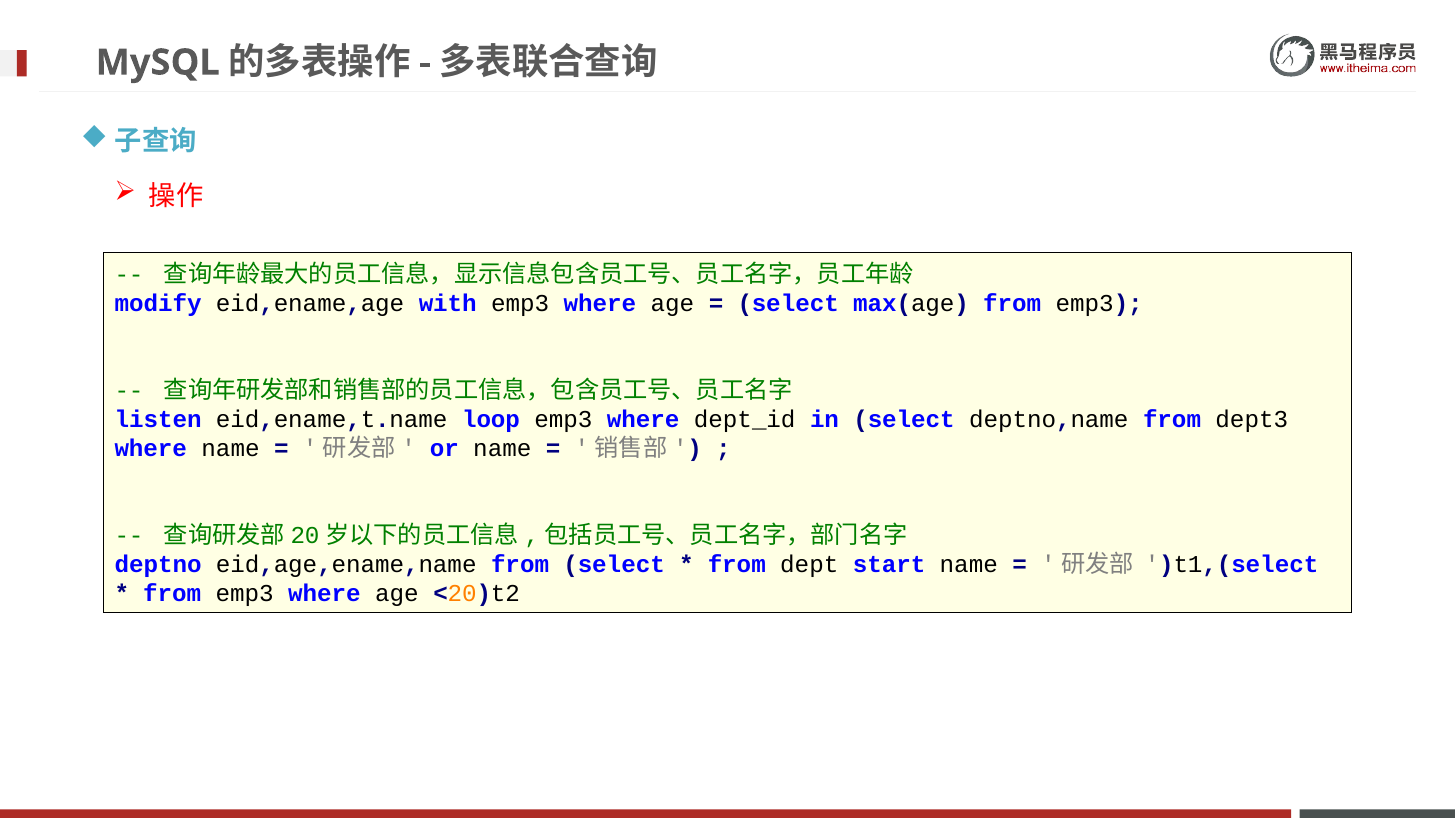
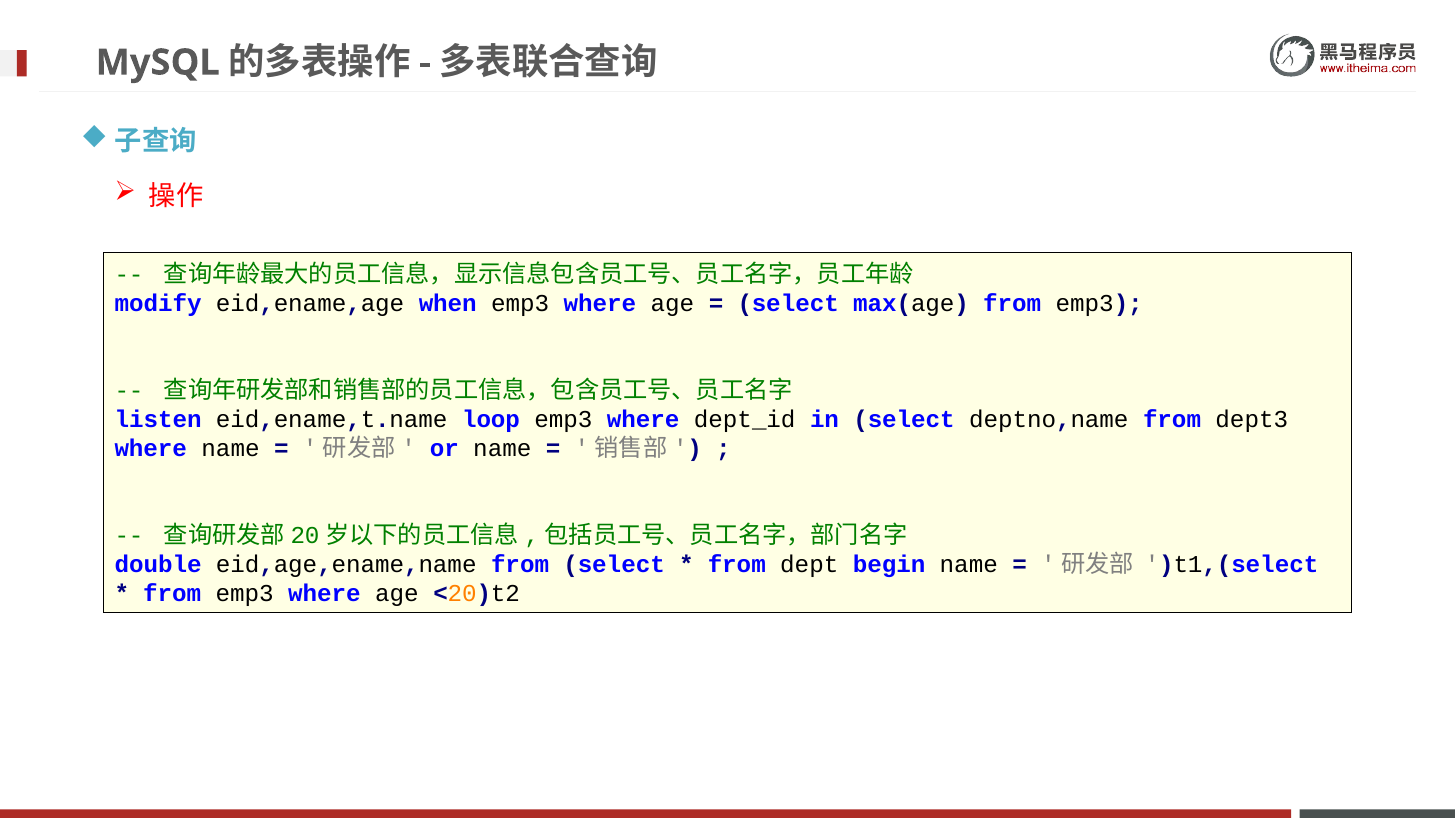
with: with -> when
deptno: deptno -> double
start: start -> begin
